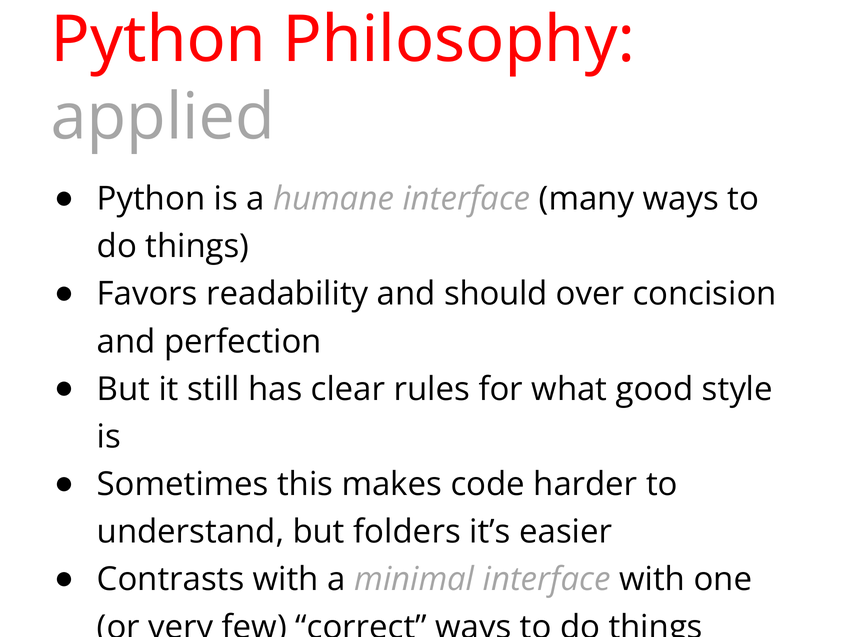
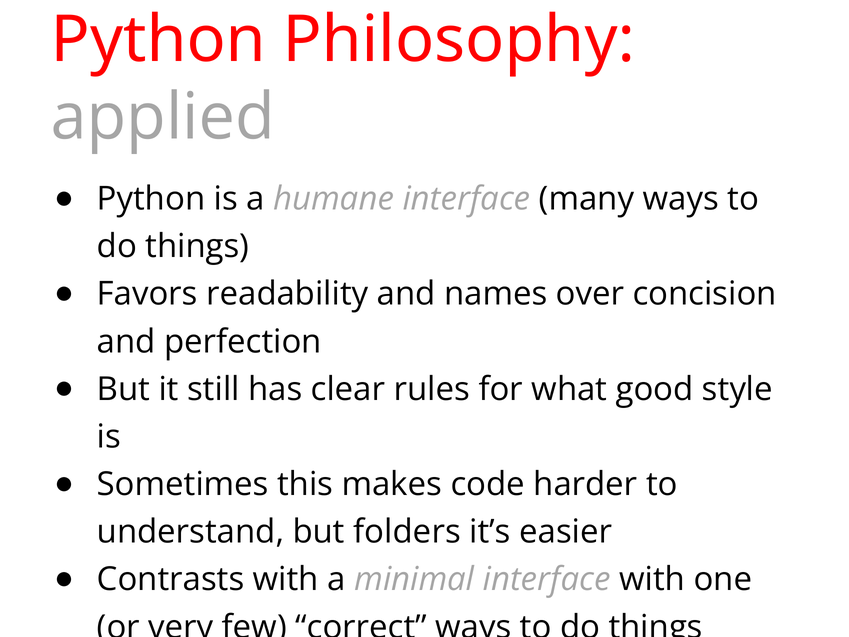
should: should -> names
